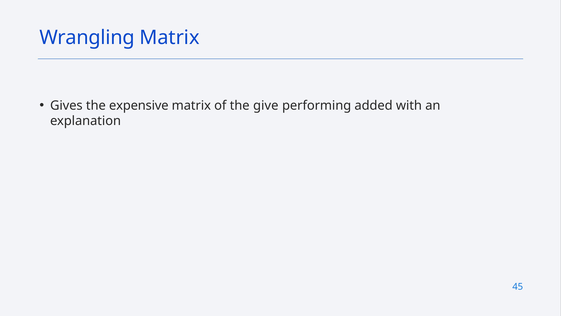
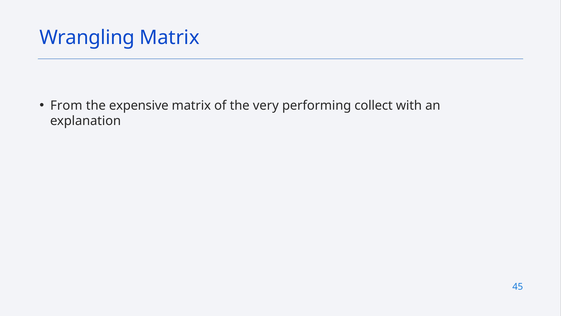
Gives: Gives -> From
give: give -> very
added: added -> collect
